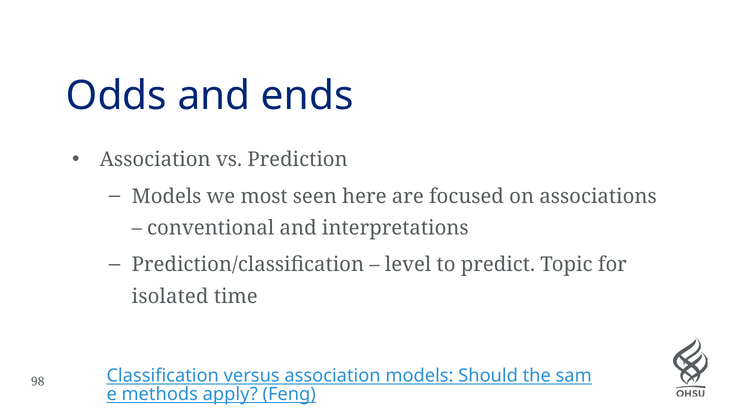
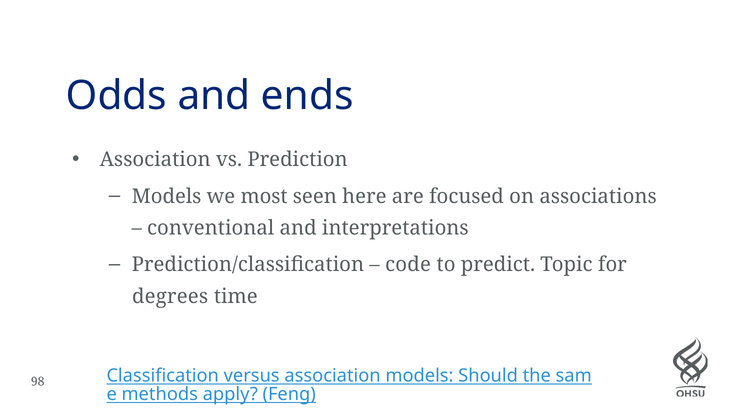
level: level -> code
isolated: isolated -> degrees
